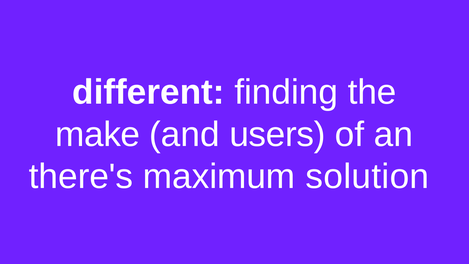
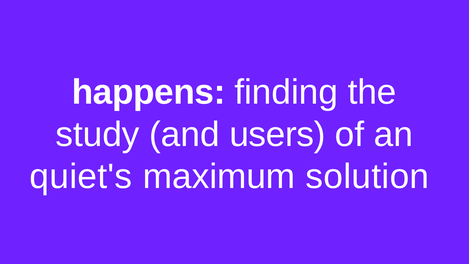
different: different -> happens
make: make -> study
there's: there's -> quiet's
